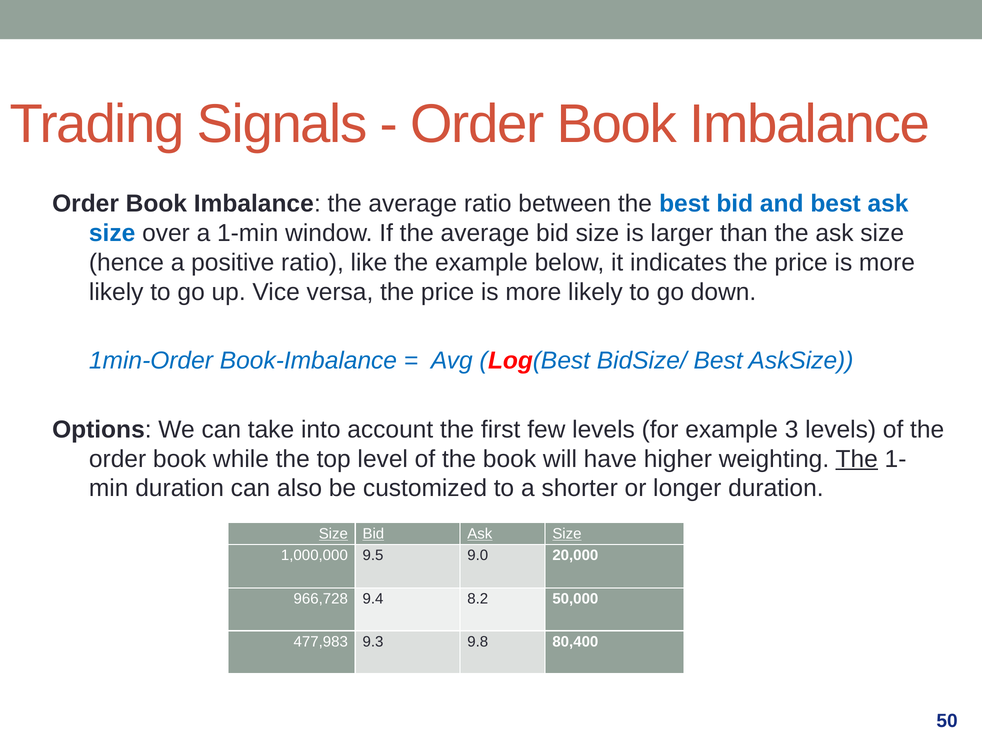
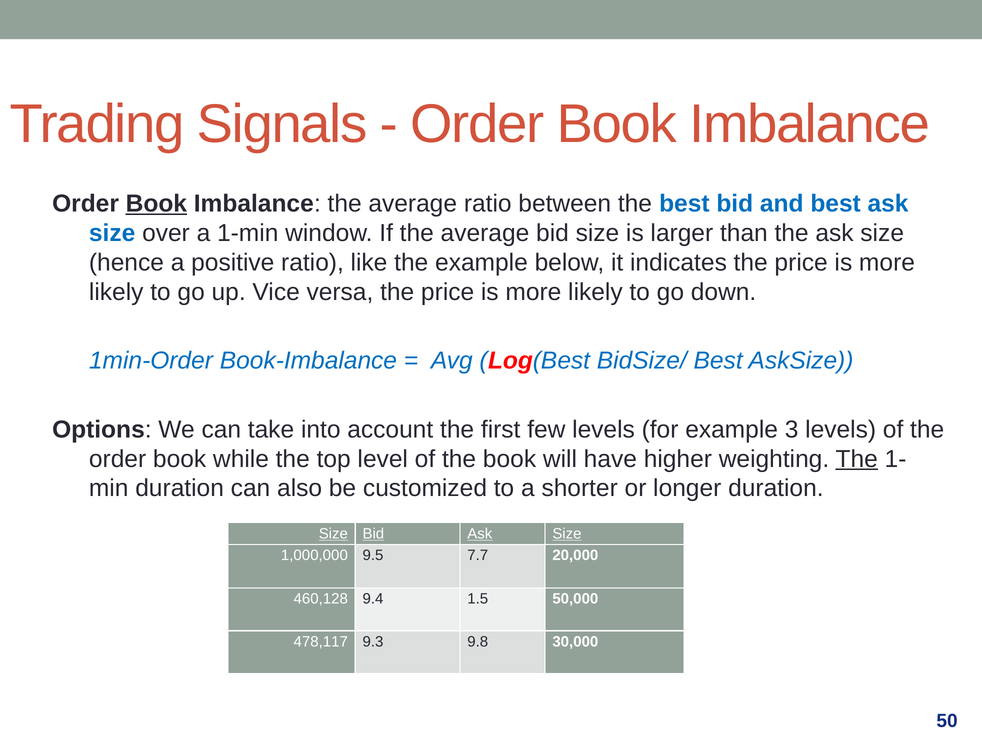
Book at (156, 204) underline: none -> present
9.0: 9.0 -> 7.7
966,728: 966,728 -> 460,128
8.2: 8.2 -> 1.5
477,983: 477,983 -> 478,117
80,400: 80,400 -> 30,000
